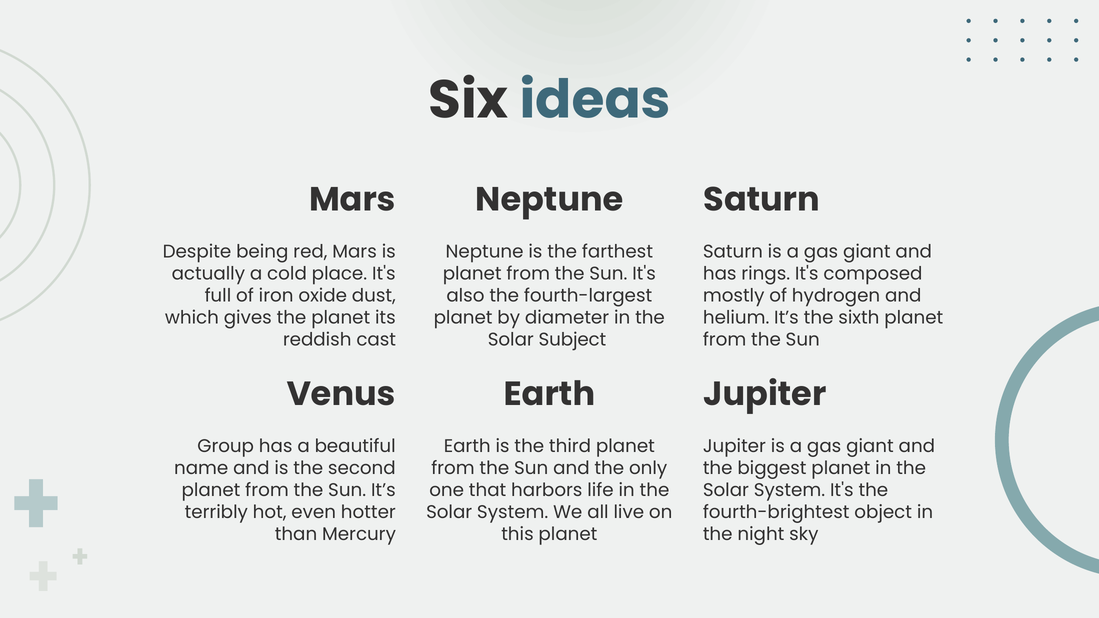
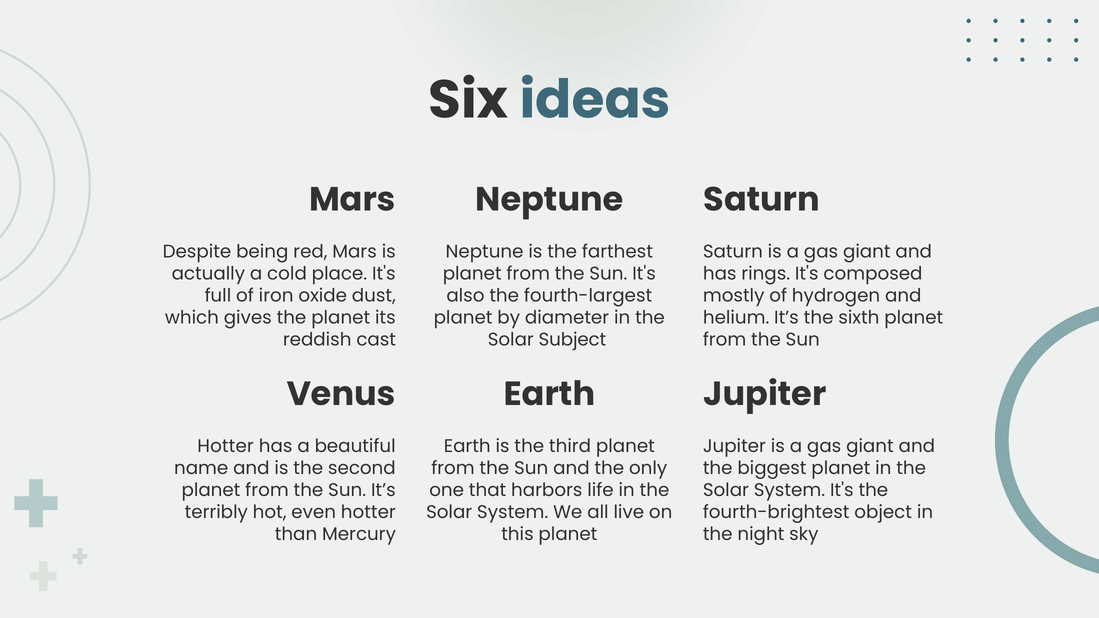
Group at (226, 446): Group -> Hotter
